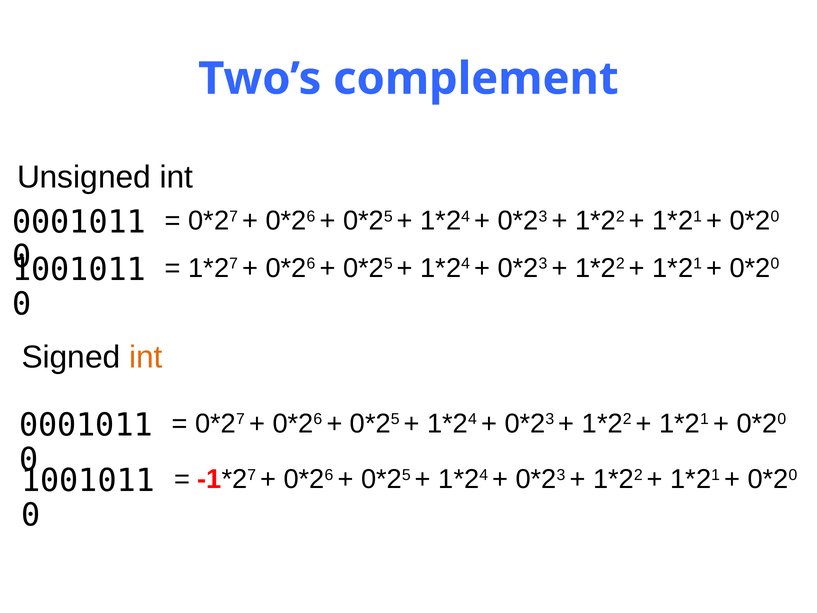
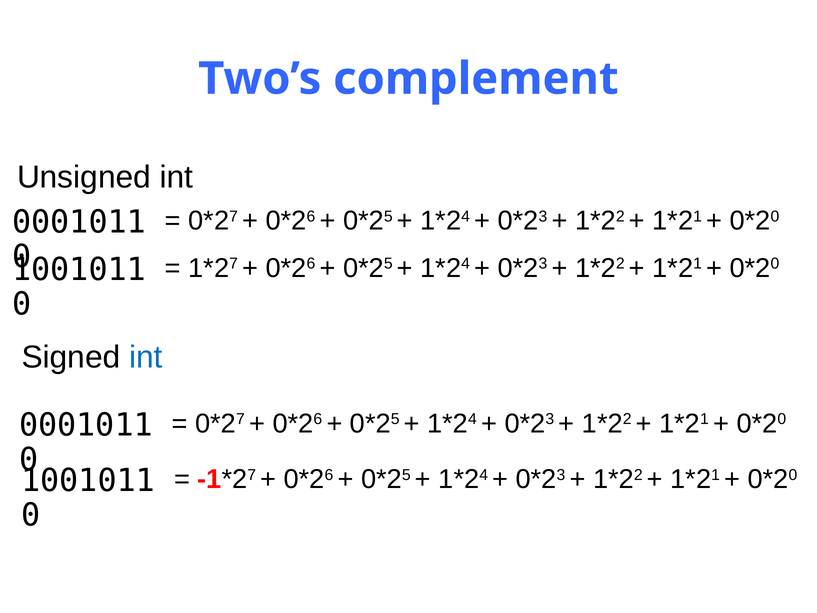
int at (146, 357) colour: orange -> blue
